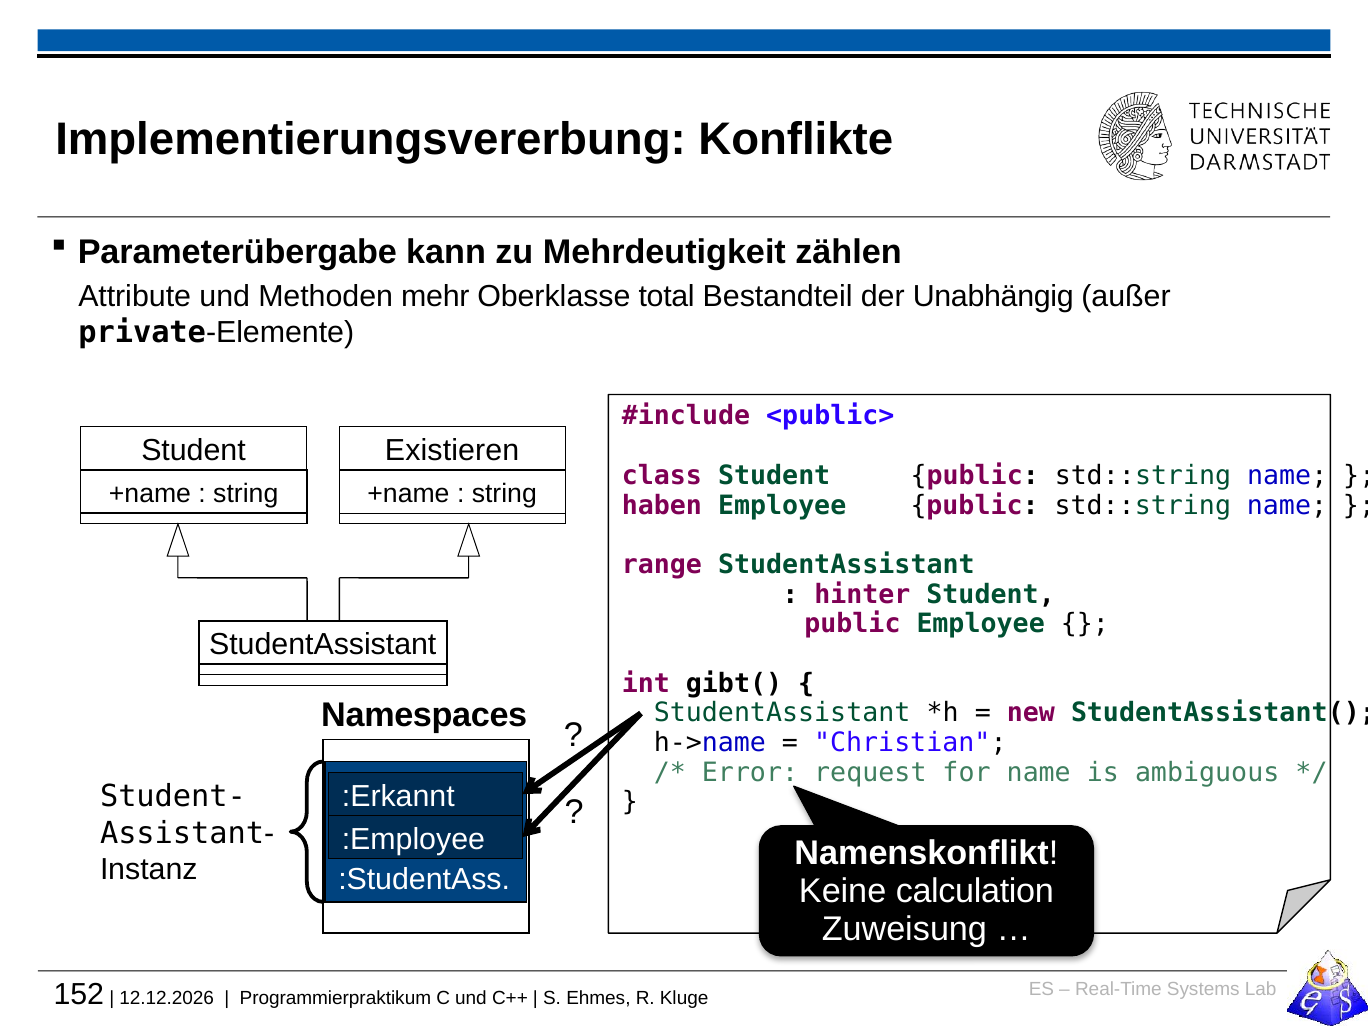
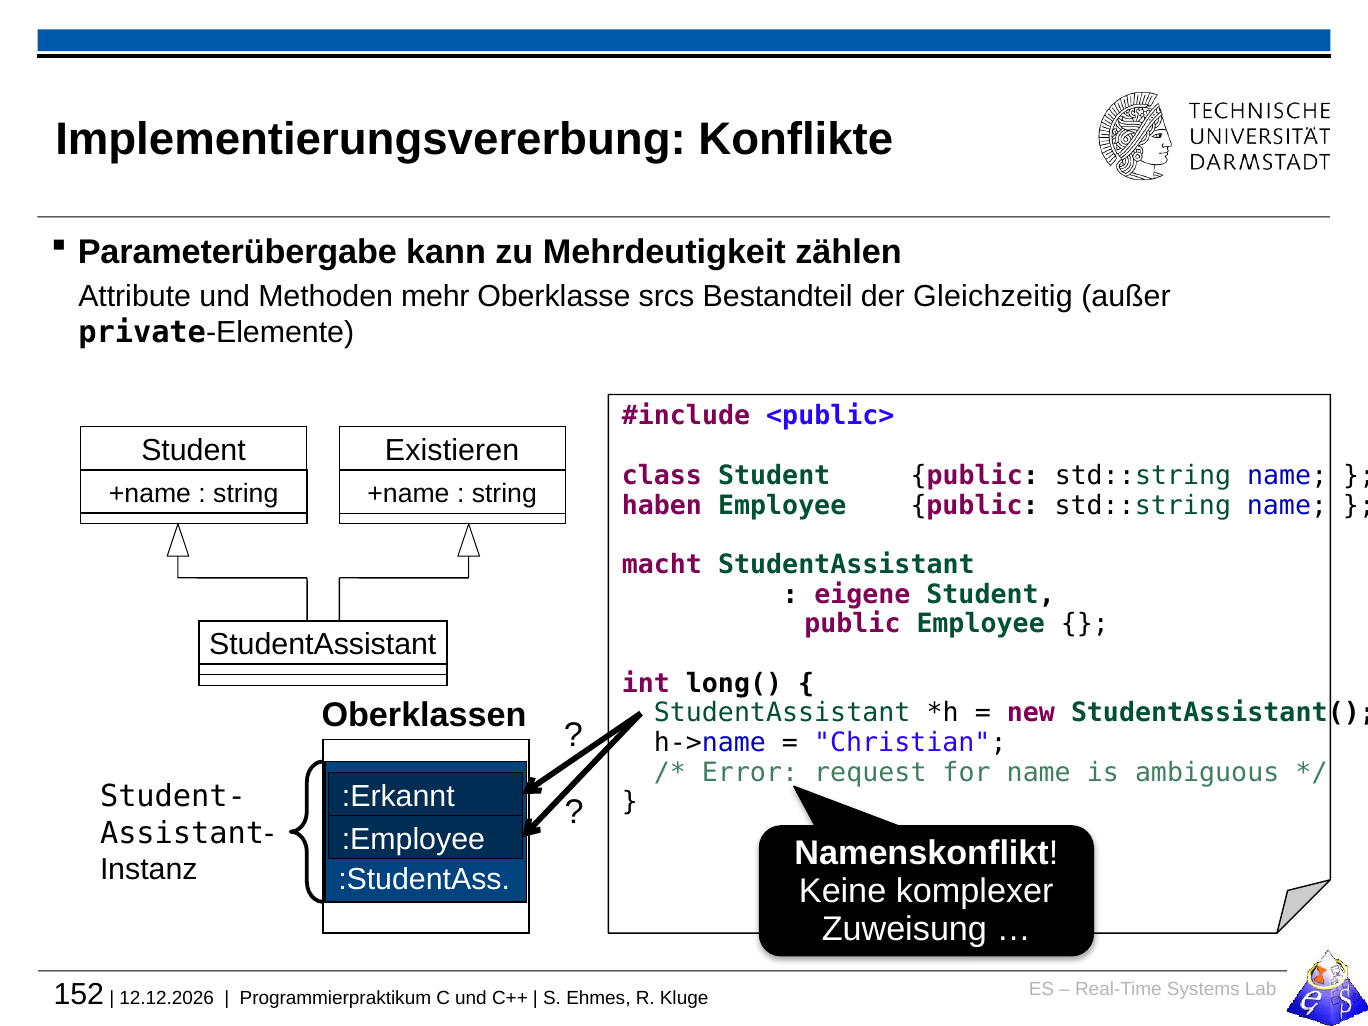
total: total -> srcs
Unabhängig: Unabhängig -> Gleichzeitig
range: range -> macht
hinter: hinter -> eigene
gibt(: gibt( -> long(
Namespaces: Namespaces -> Oberklassen
calculation: calculation -> komplexer
